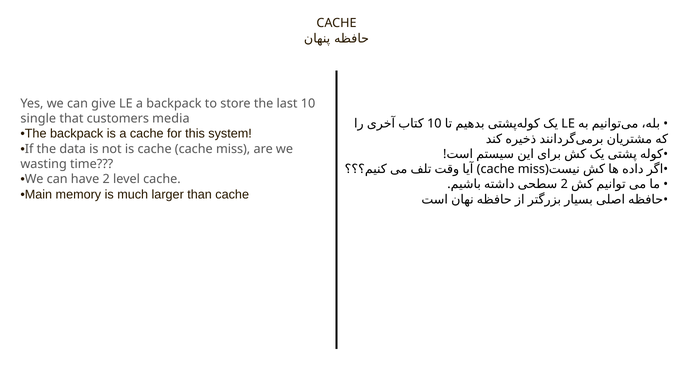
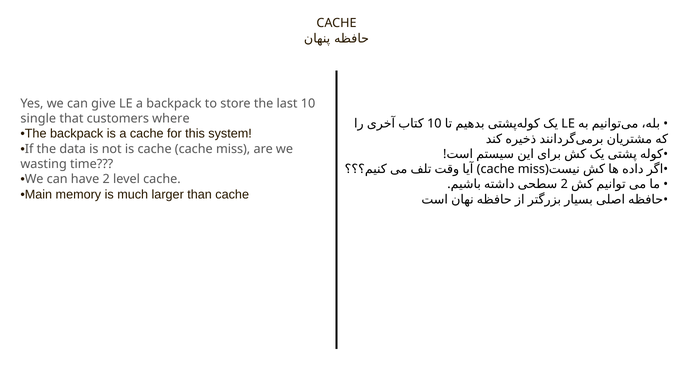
media: media -> where
